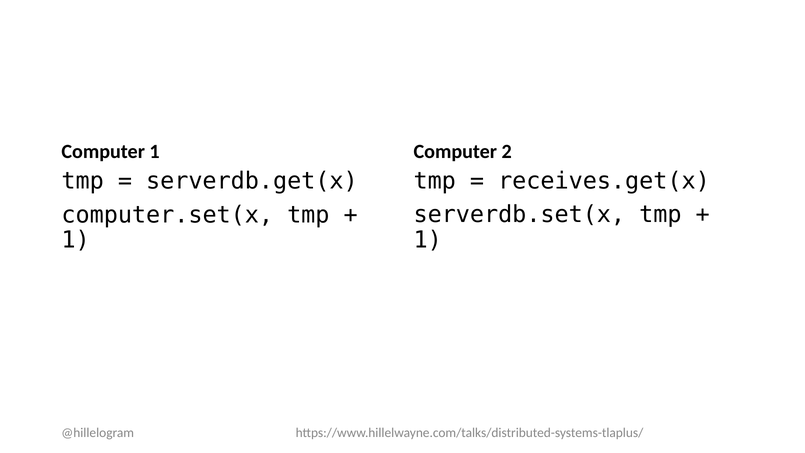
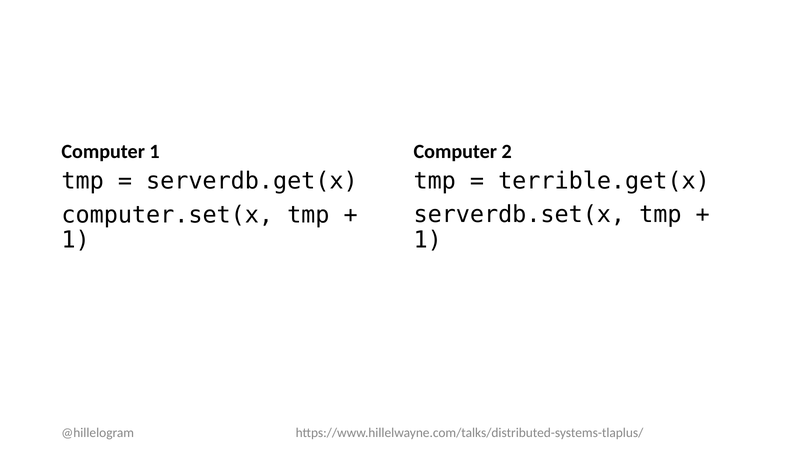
receives.get(x: receives.get(x -> terrible.get(x
